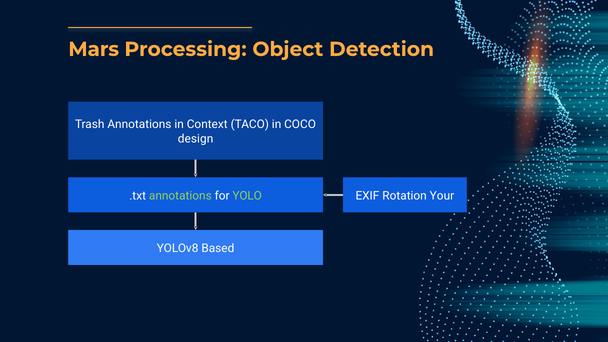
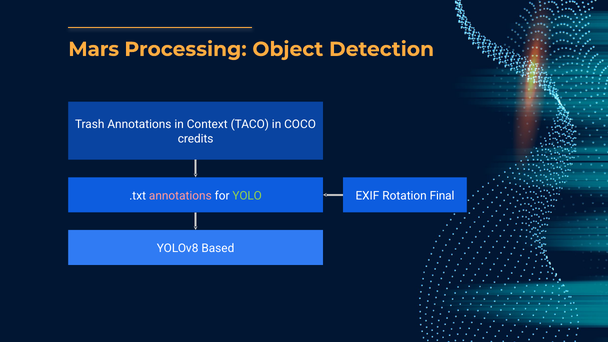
design: design -> credits
annotations at (180, 196) colour: light green -> pink
Your: Your -> Final
